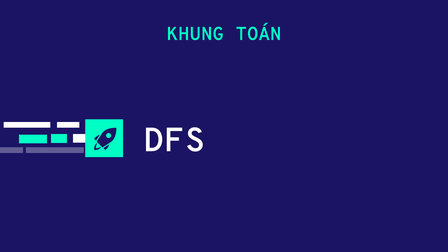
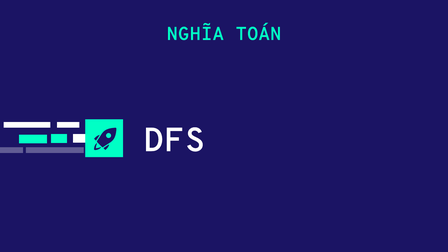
KHUNG: KHUNG -> NGHĨA
